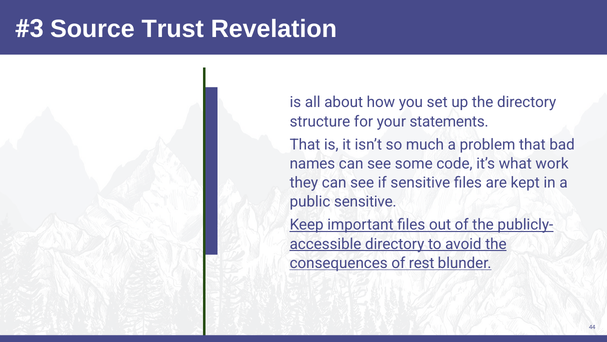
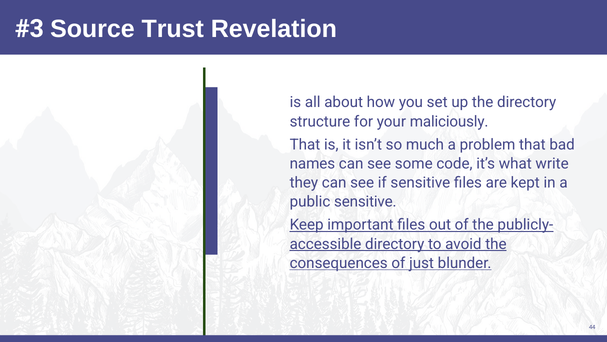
statements: statements -> maliciously
work: work -> write
rest: rest -> just
